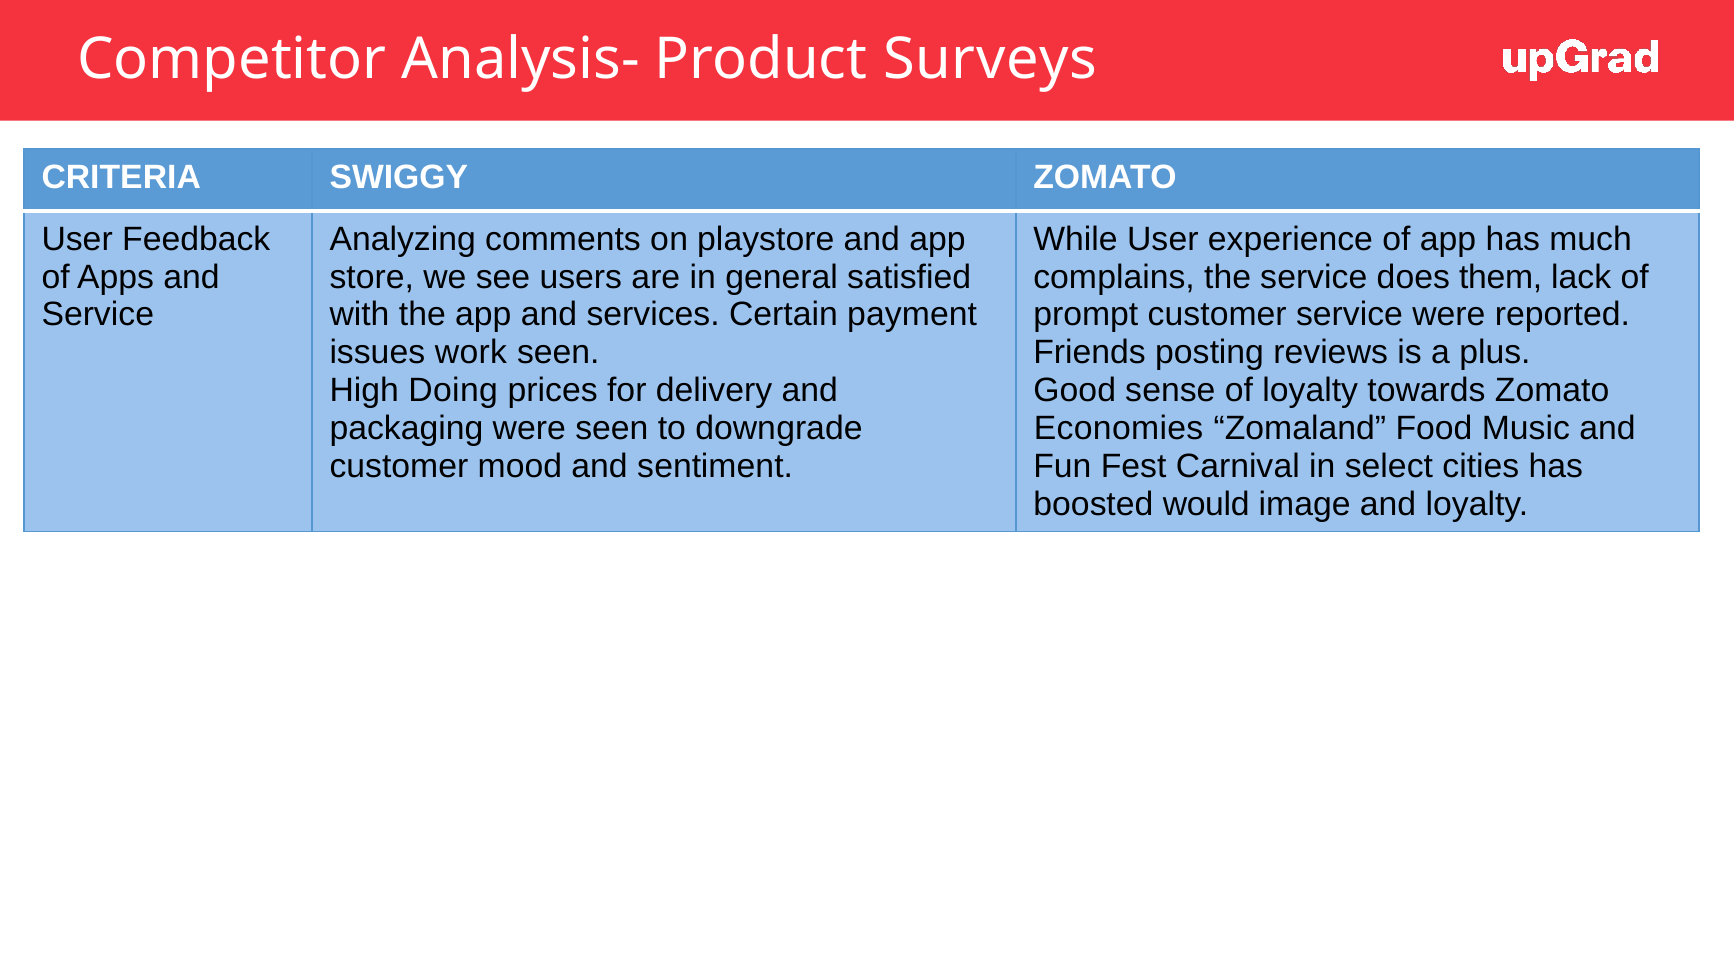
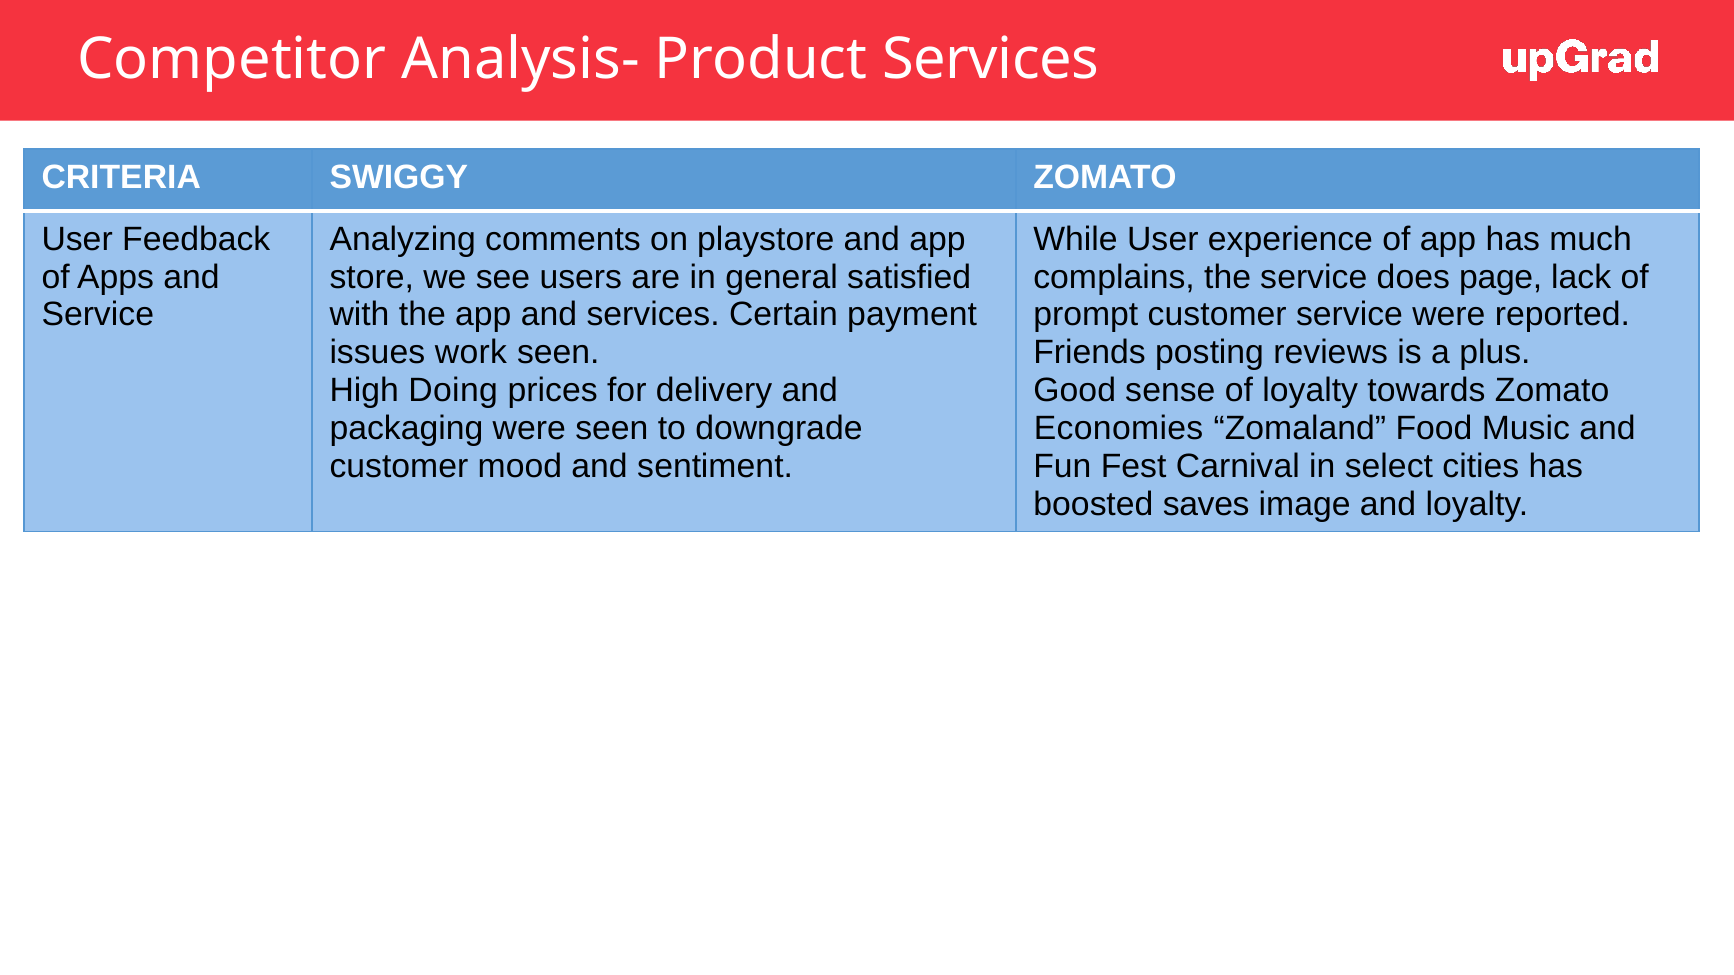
Product Surveys: Surveys -> Services
them: them -> page
would: would -> saves
